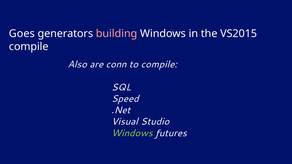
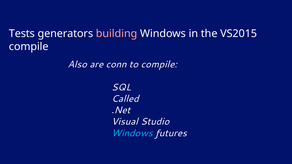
Goes: Goes -> Tests
Speed: Speed -> Called
Windows at (132, 133) colour: light green -> light blue
